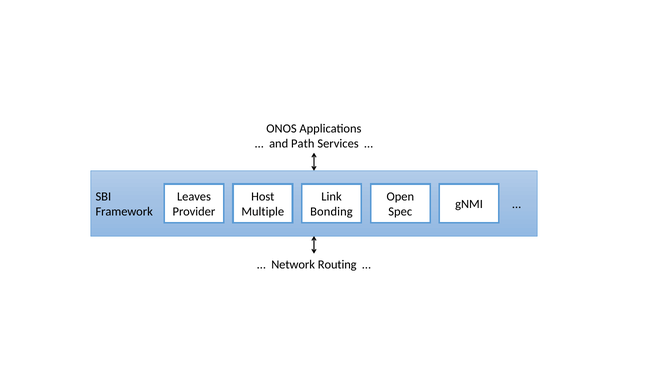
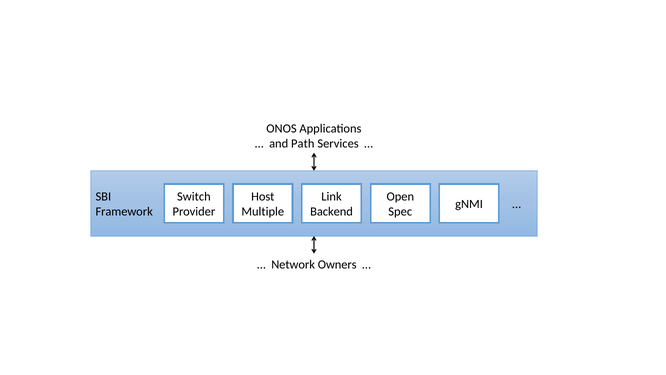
Leaves: Leaves -> Switch
Bonding: Bonding -> Backend
Routing: Routing -> Owners
